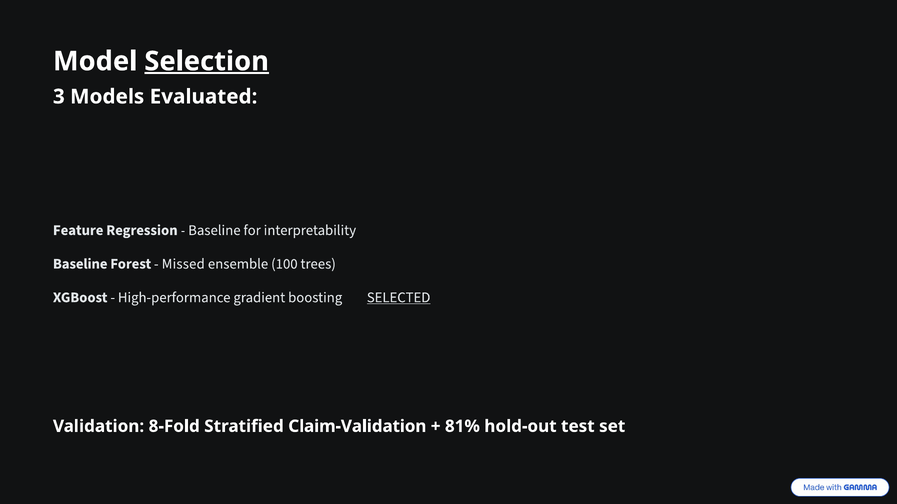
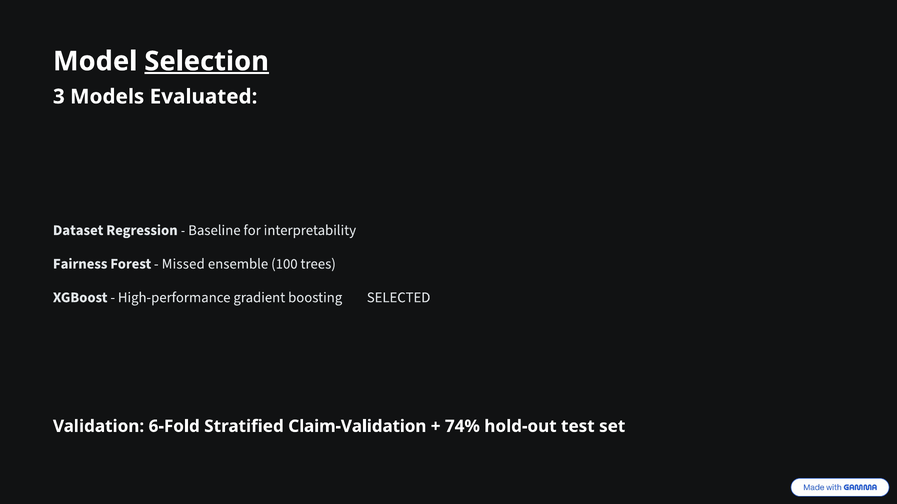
Feature: Feature -> Dataset
Baseline at (80, 264): Baseline -> Fairness
SELECTED underline: present -> none
8-Fold: 8-Fold -> 6-Fold
81%: 81% -> 74%
